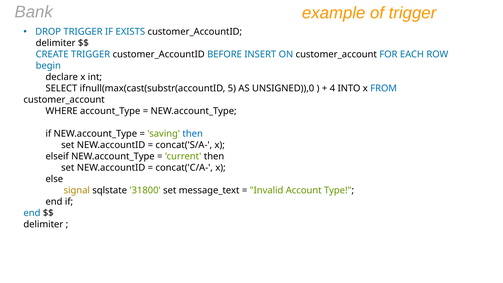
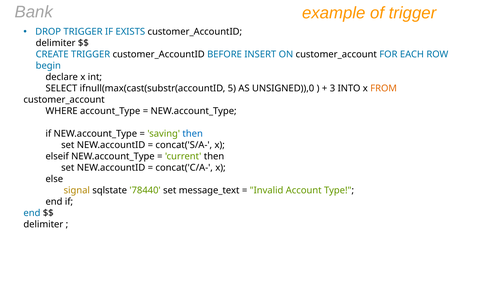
4: 4 -> 3
FROM colour: blue -> orange
31800: 31800 -> 78440
